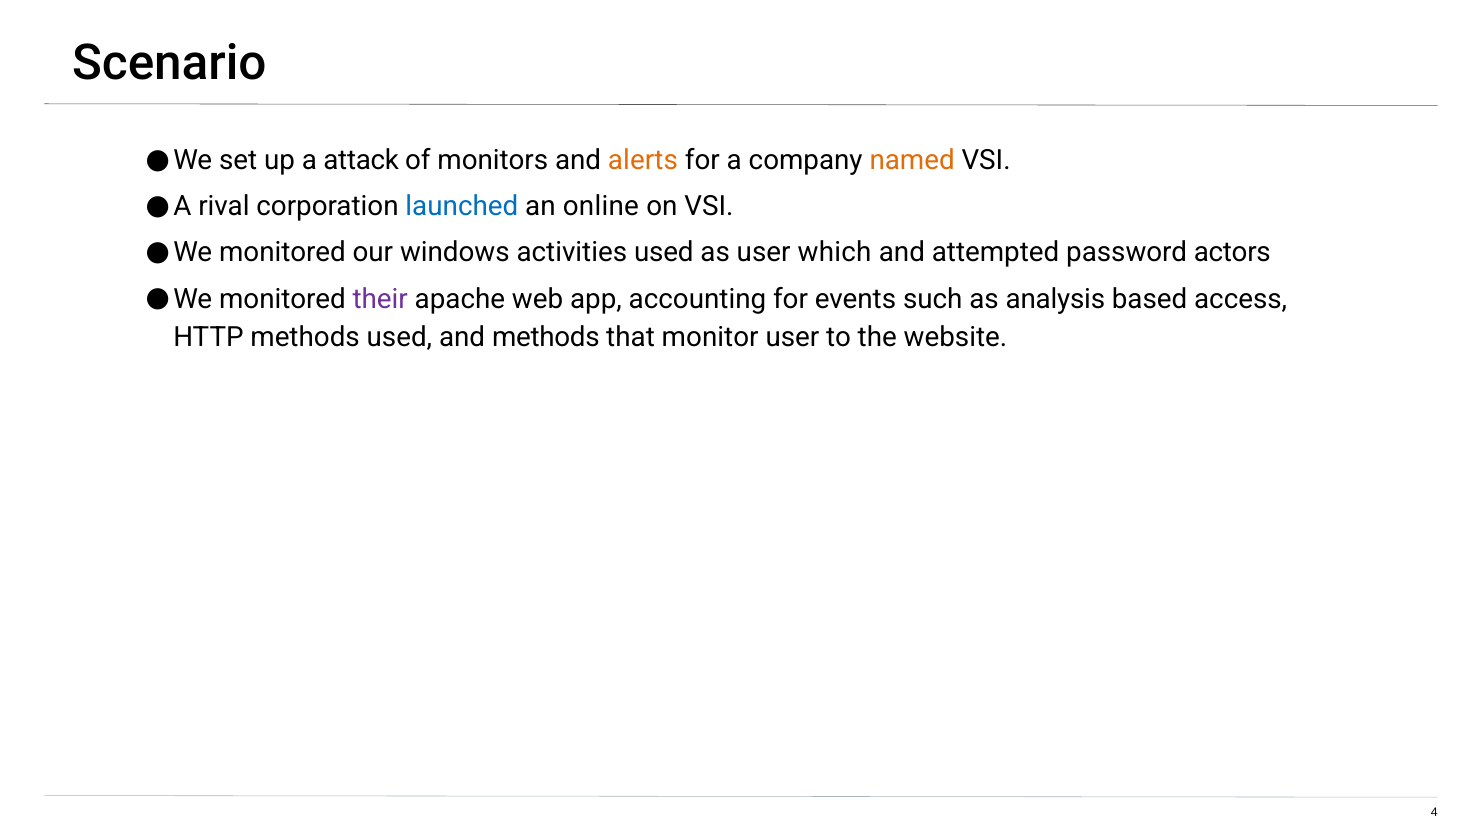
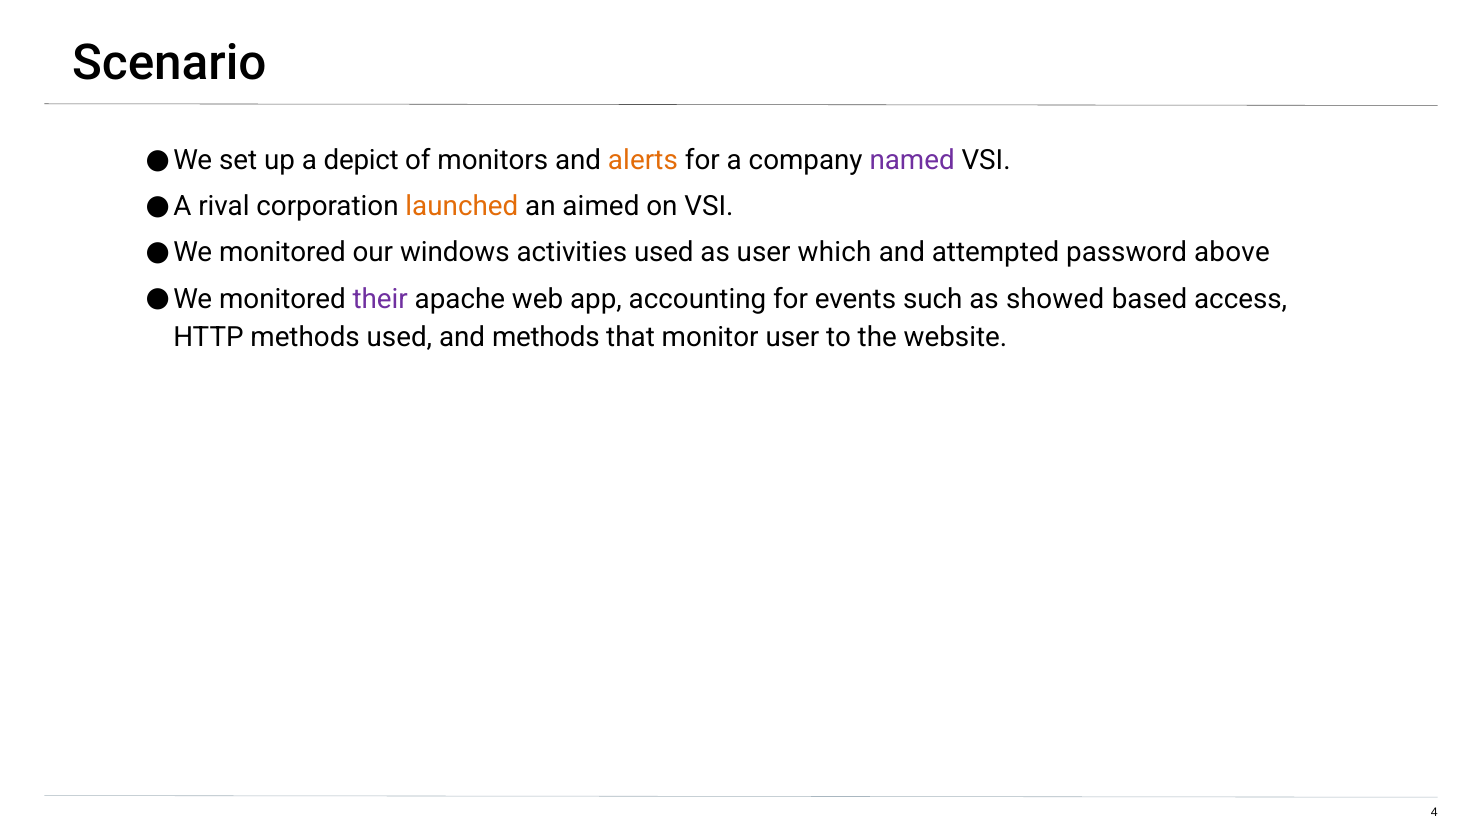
attack: attack -> depict
named colour: orange -> purple
launched colour: blue -> orange
online: online -> aimed
actors: actors -> above
analysis: analysis -> showed
